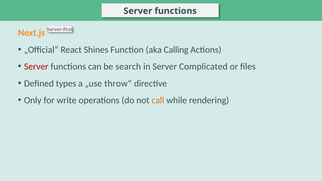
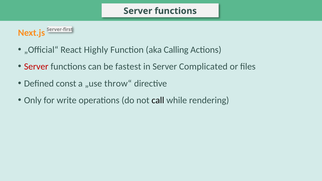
Shines: Shines -> Highly
search: search -> fastest
types: types -> const
call colour: orange -> black
